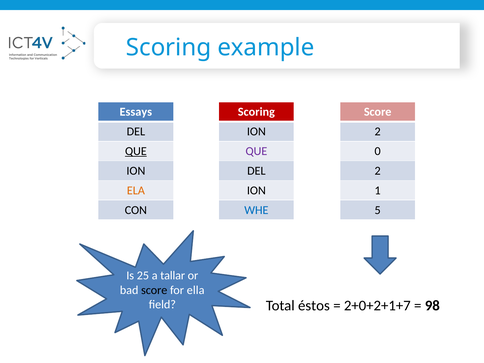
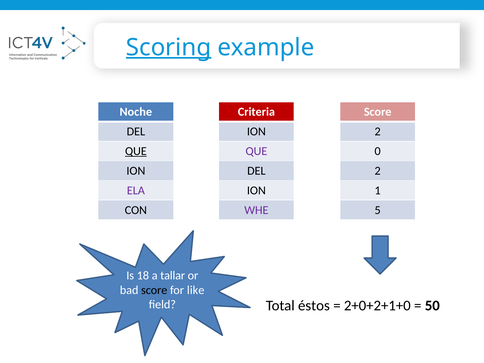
Scoring at (169, 47) underline: none -> present
Essays: Essays -> Noche
Scoring at (256, 112): Scoring -> Criteria
ELA colour: orange -> purple
WHE colour: blue -> purple
25: 25 -> 18
ella: ella -> like
2+0+2+1+7: 2+0+2+1+7 -> 2+0+2+1+0
98: 98 -> 50
